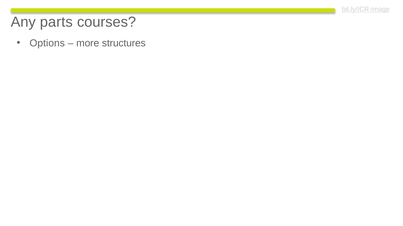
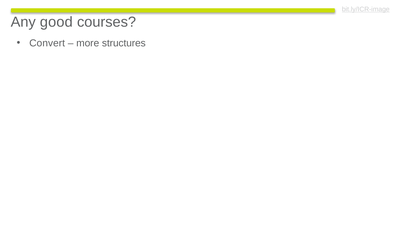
parts: parts -> good
Options: Options -> Convert
